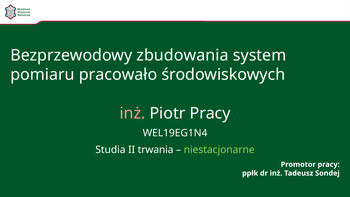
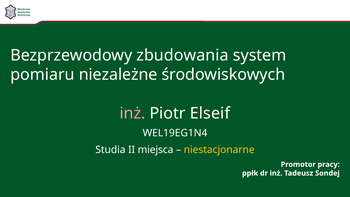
pracowało: pracowało -> niezależne
Piotr Pracy: Pracy -> Elseif
trwania: trwania -> miejsca
niestacjonarne colour: light green -> yellow
